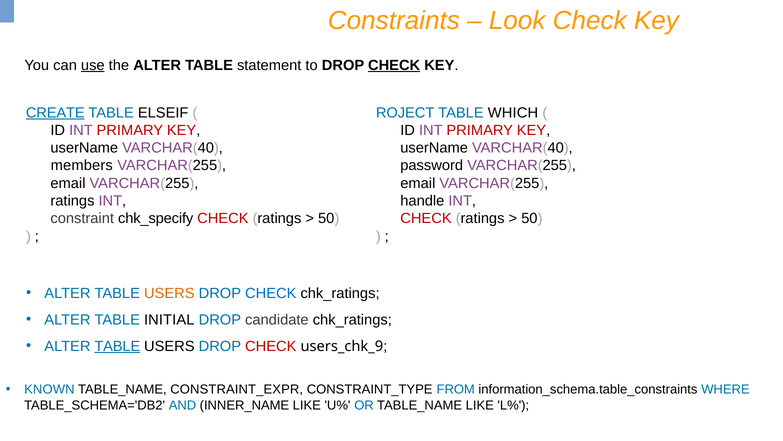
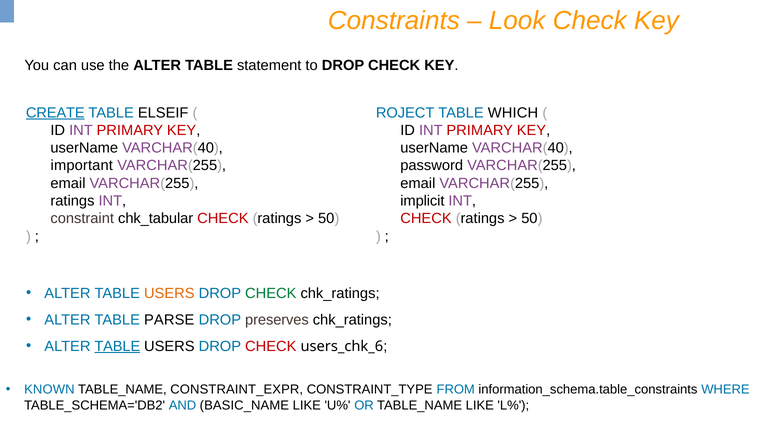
use underline: present -> none
CHECK at (394, 65) underline: present -> none
members: members -> important
handle: handle -> implicit
chk_specify: chk_specify -> chk_tabular
CHECK at (271, 293) colour: blue -> green
INITIAL: INITIAL -> PARSE
candidate: candidate -> preserves
users_chk_9: users_chk_9 -> users_chk_6
INNER_NAME: INNER_NAME -> BASIC_NAME
